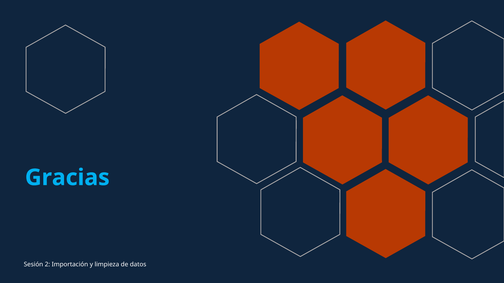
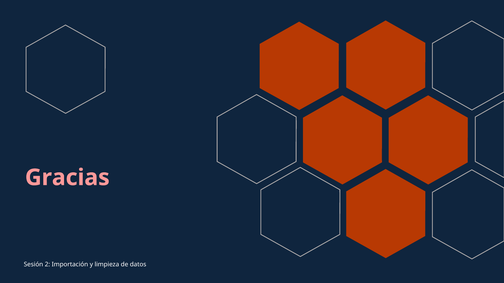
Gracias colour: light blue -> pink
